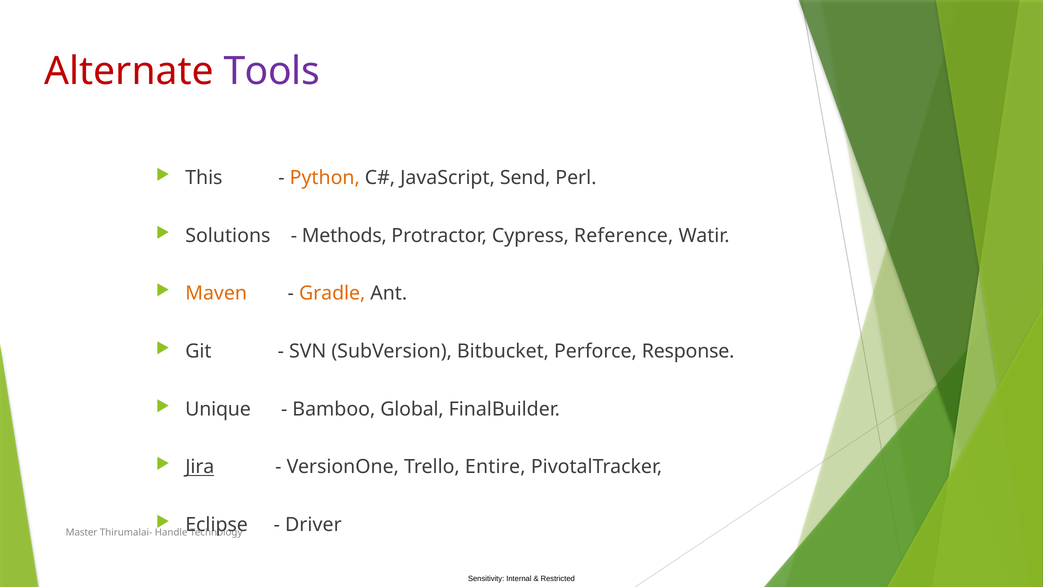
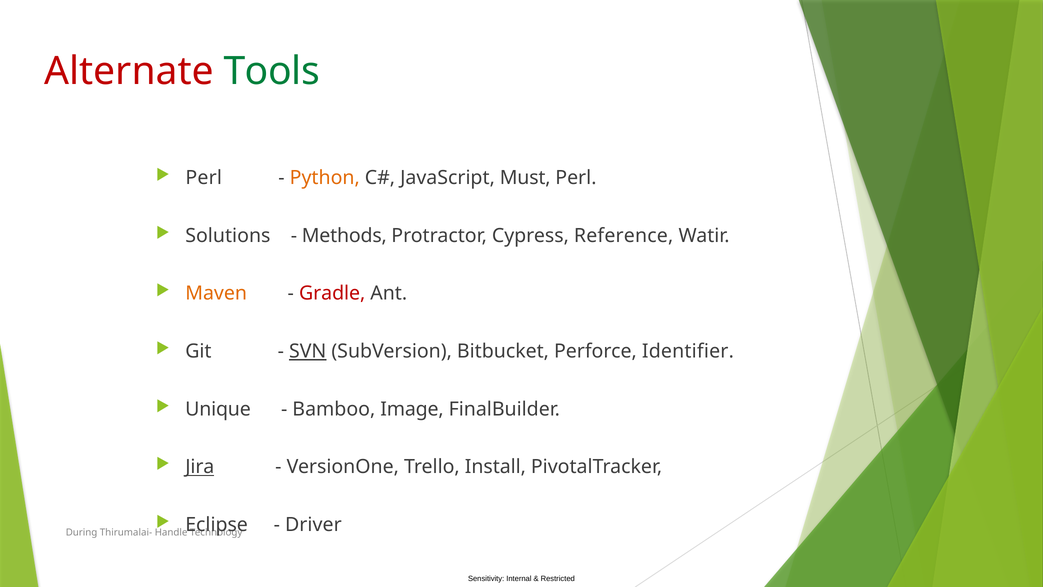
Tools colour: purple -> green
This at (204, 178): This -> Perl
Send: Send -> Must
Gradle colour: orange -> red
SVN underline: none -> present
Response: Response -> Identifier
Global: Global -> Image
Entire: Entire -> Install
Master: Master -> During
